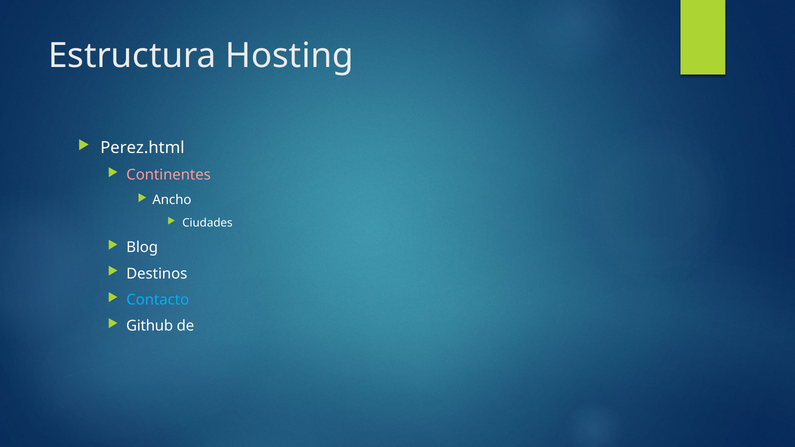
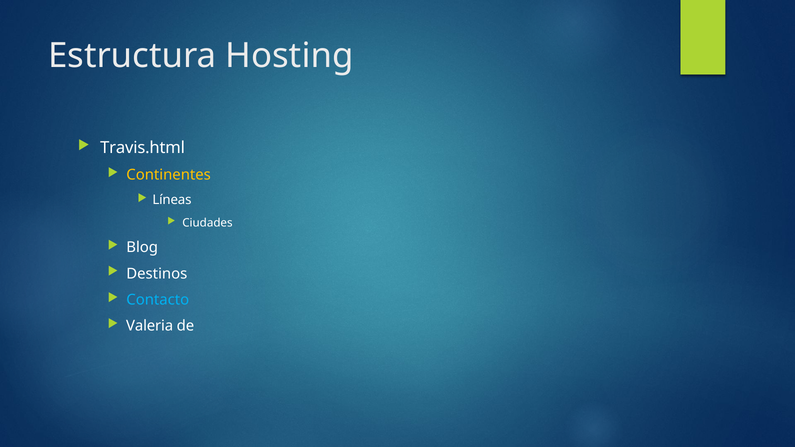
Perez.html: Perez.html -> Travis.html
Continentes colour: pink -> yellow
Ancho: Ancho -> Líneas
Github: Github -> Valeria
